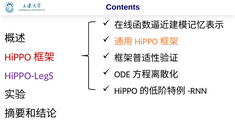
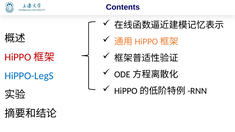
HiPPO-LegS colour: purple -> blue
